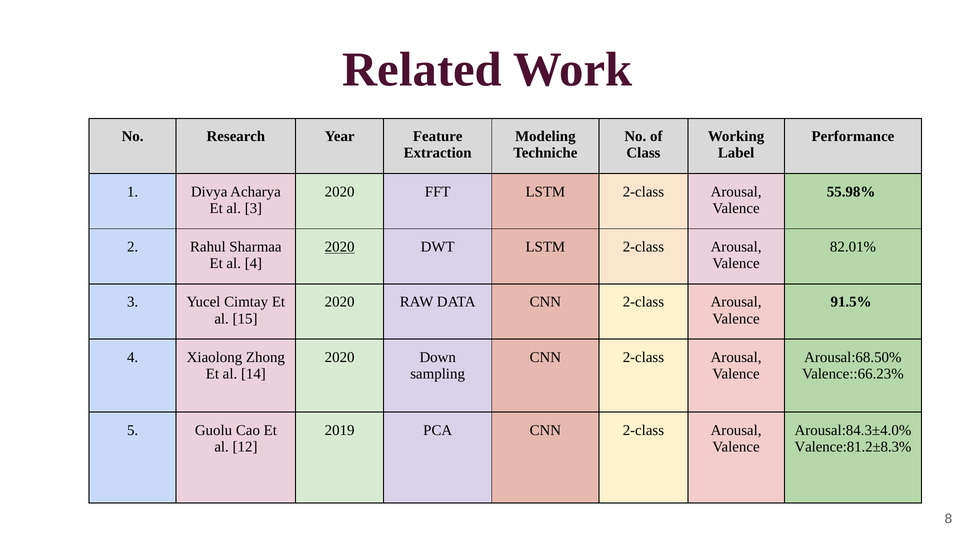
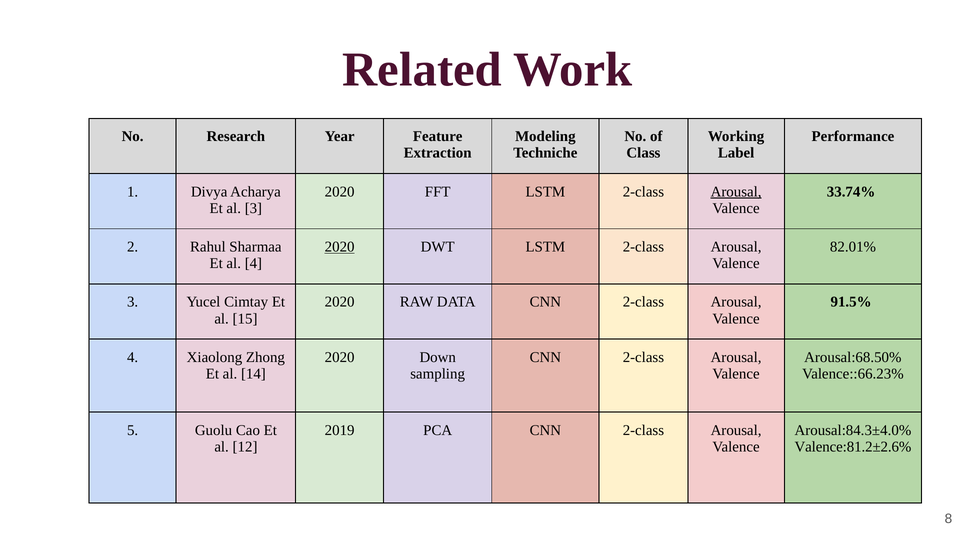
Arousal at (736, 192) underline: none -> present
55.98%: 55.98% -> 33.74%
Valence:81.2±8.3%: Valence:81.2±8.3% -> Valence:81.2±2.6%
